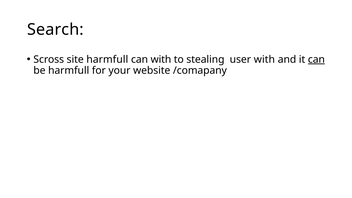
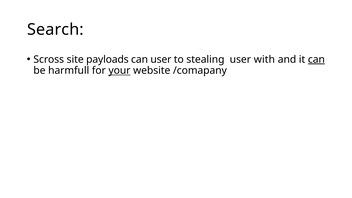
site harmfull: harmfull -> payloads
can with: with -> user
your underline: none -> present
